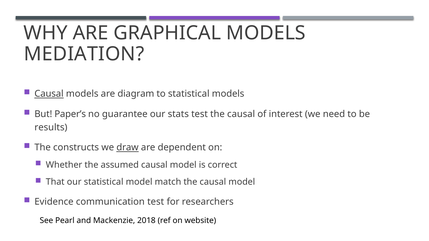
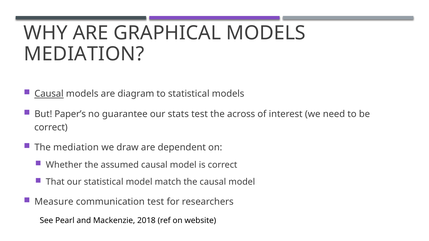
test the causal: causal -> across
results at (51, 128): results -> correct
The constructs: constructs -> mediation
draw underline: present -> none
Evidence: Evidence -> Measure
